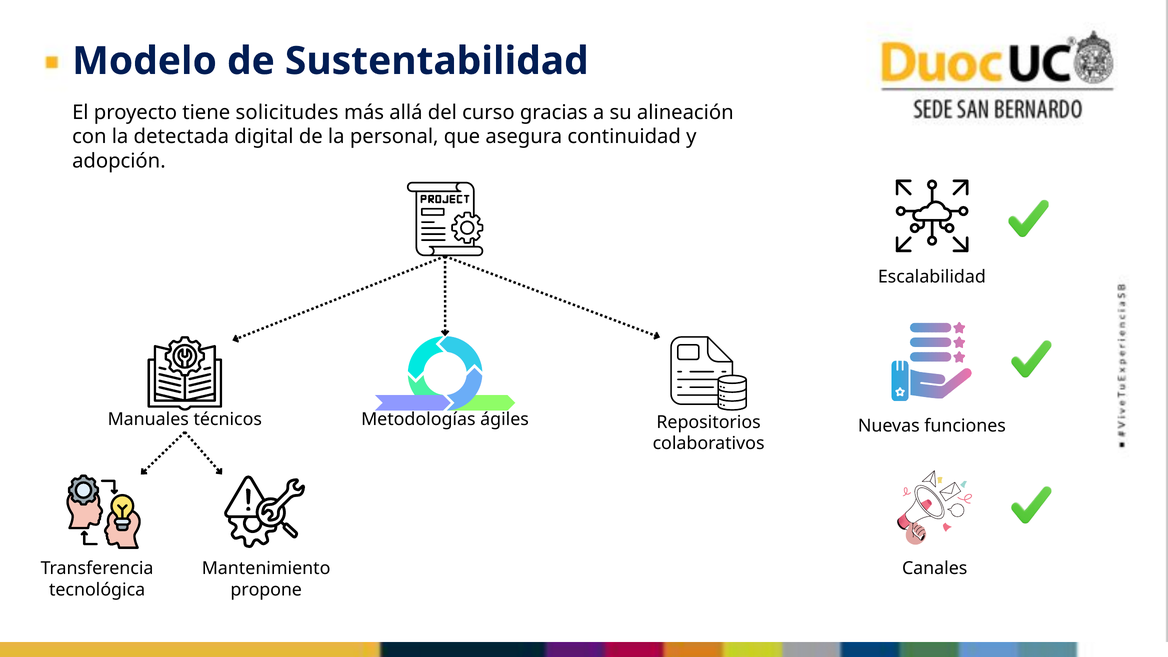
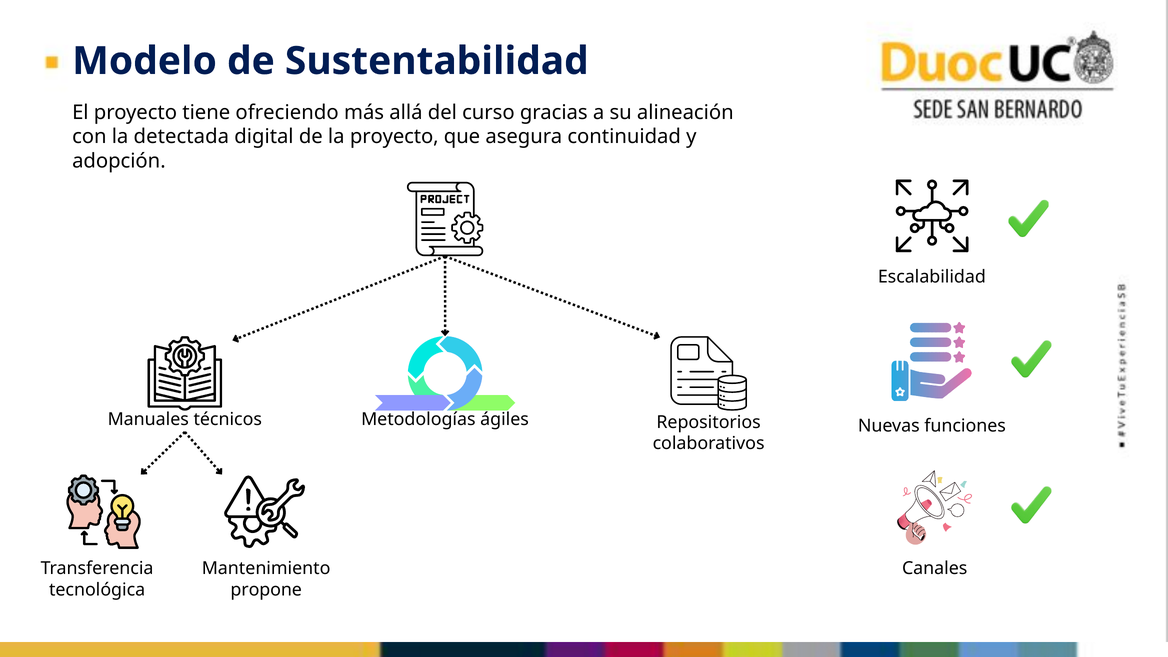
solicitudes: solicitudes -> ofreciendo
la personal: personal -> proyecto
